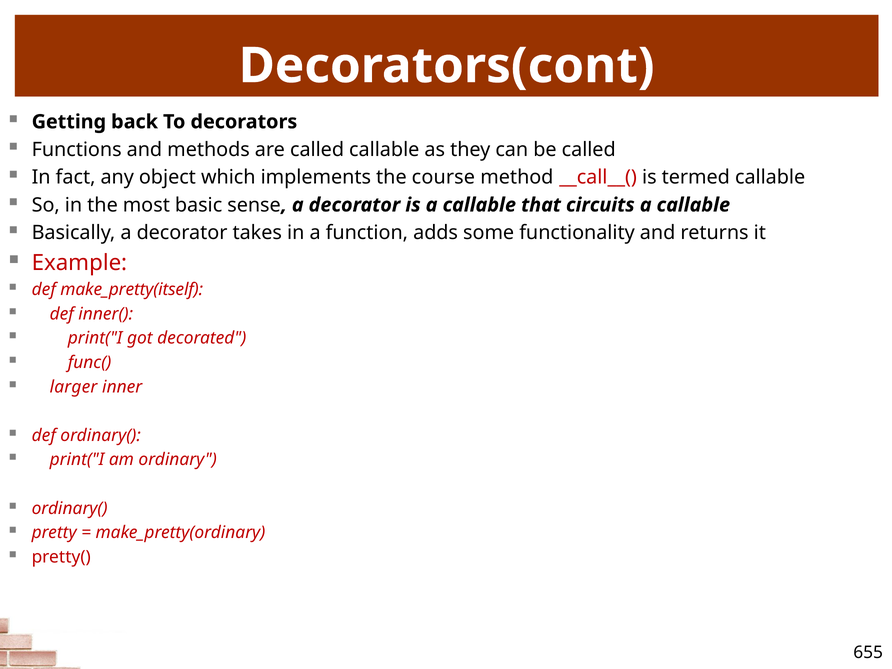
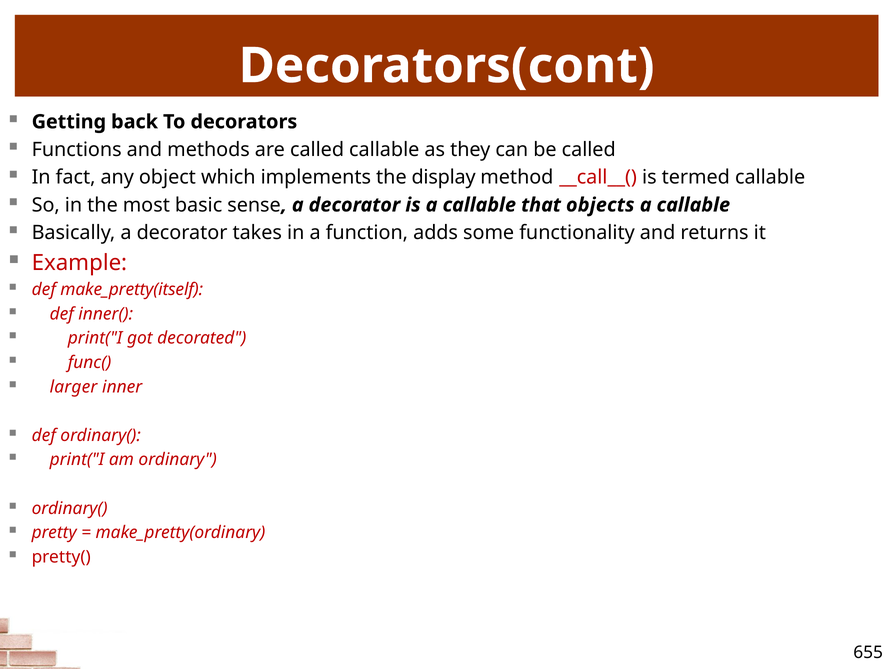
course: course -> display
circuits: circuits -> objects
